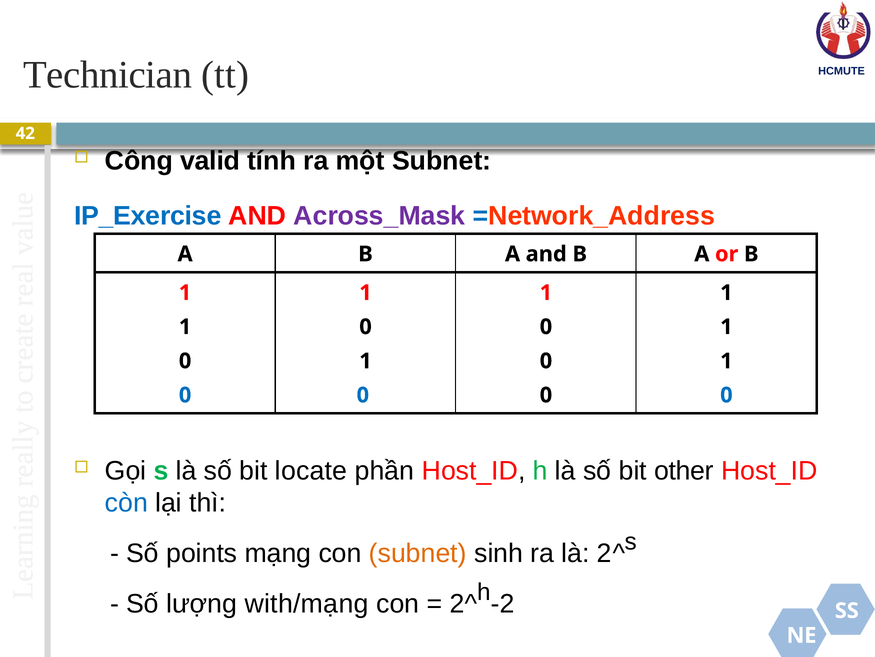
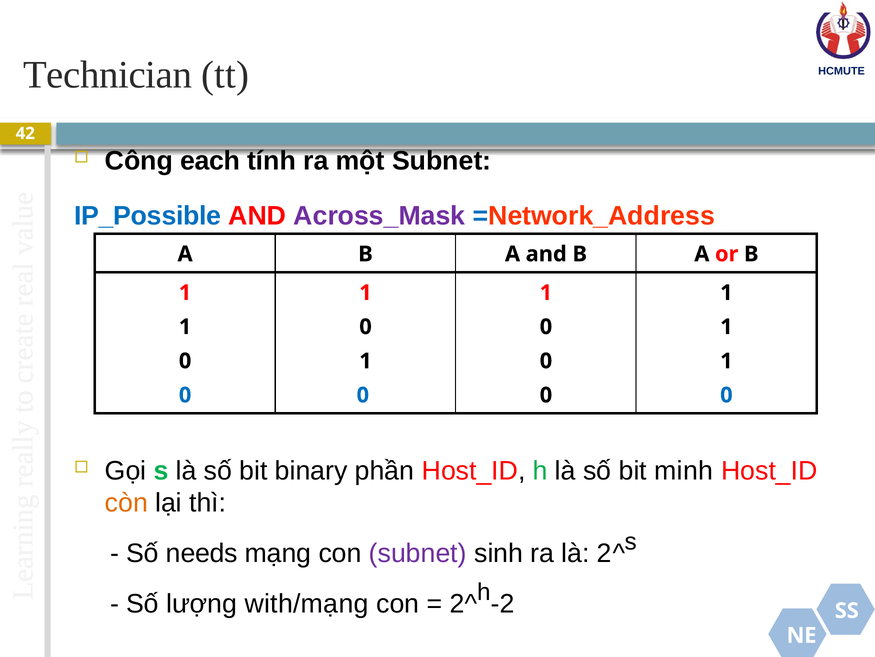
valid: valid -> each
IP_Exercise: IP_Exercise -> IP_Possible
locate: locate -> binary
other: other -> minh
còn colour: blue -> orange
points: points -> needs
subnet at (418, 553) colour: orange -> purple
